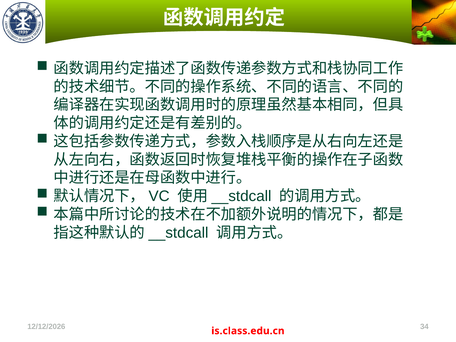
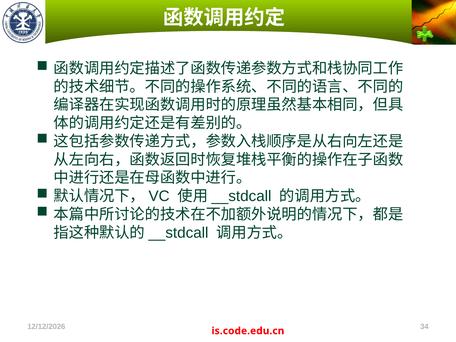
is.class.edu.cn: is.class.edu.cn -> is.code.edu.cn
